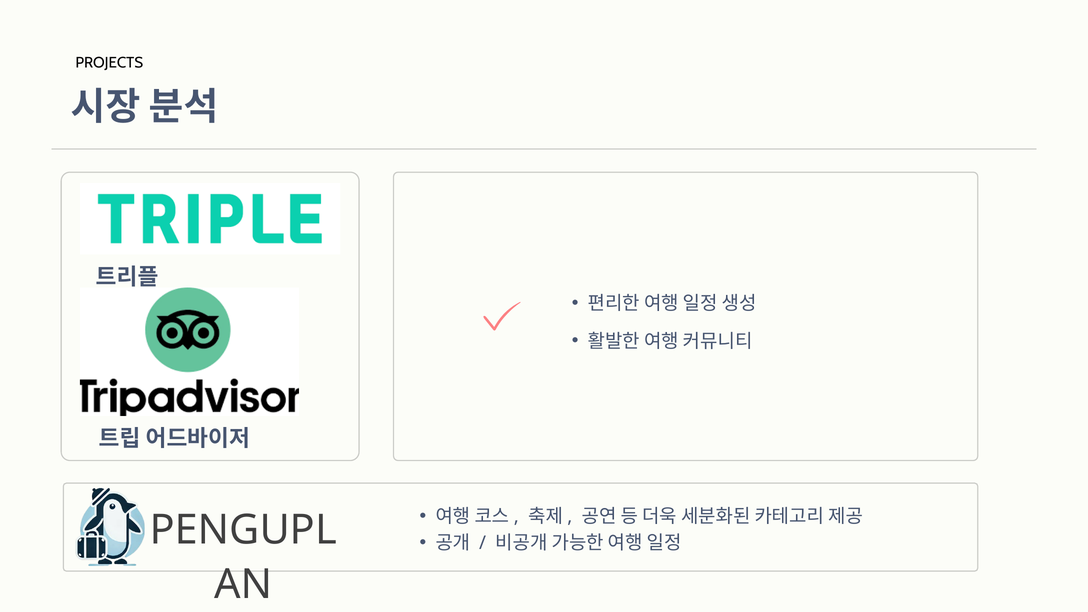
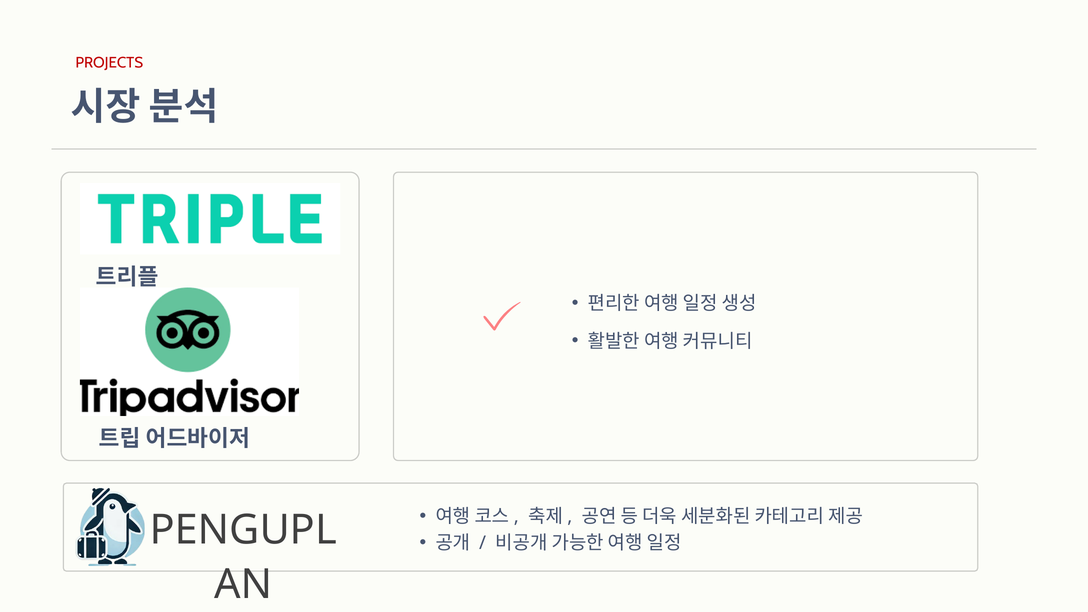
PROJECTS colour: black -> red
